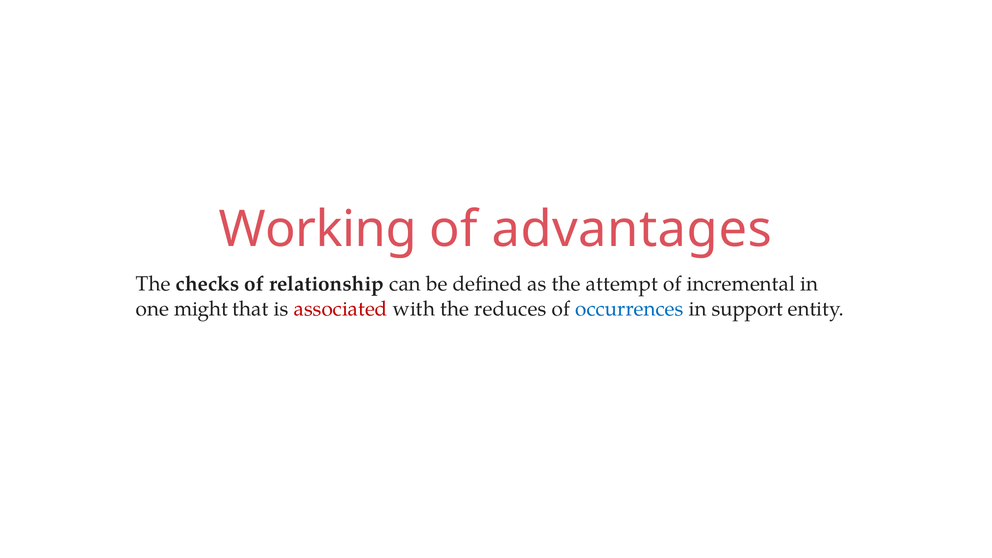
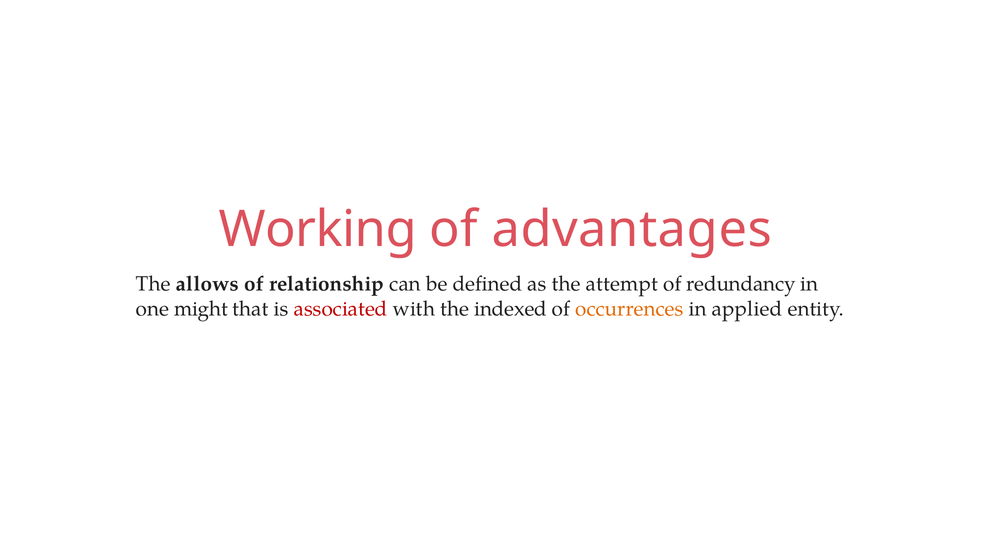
checks: checks -> allows
incremental: incremental -> redundancy
reduces: reduces -> indexed
occurrences colour: blue -> orange
support: support -> applied
